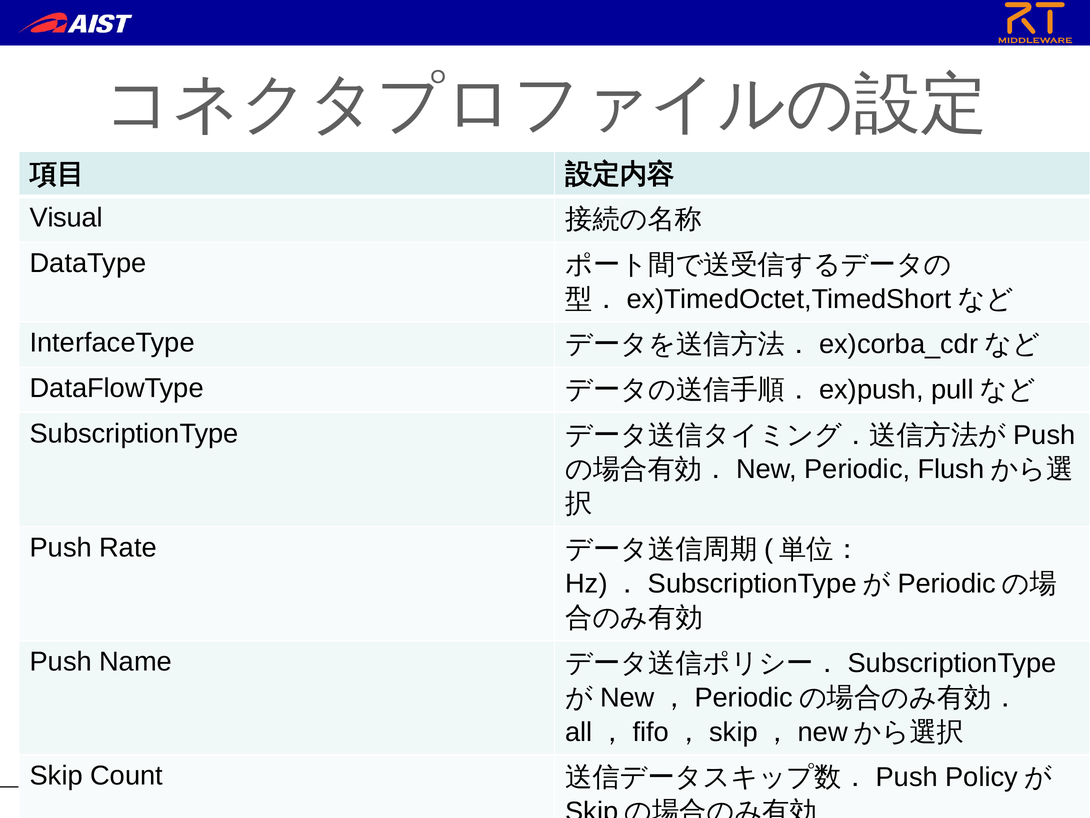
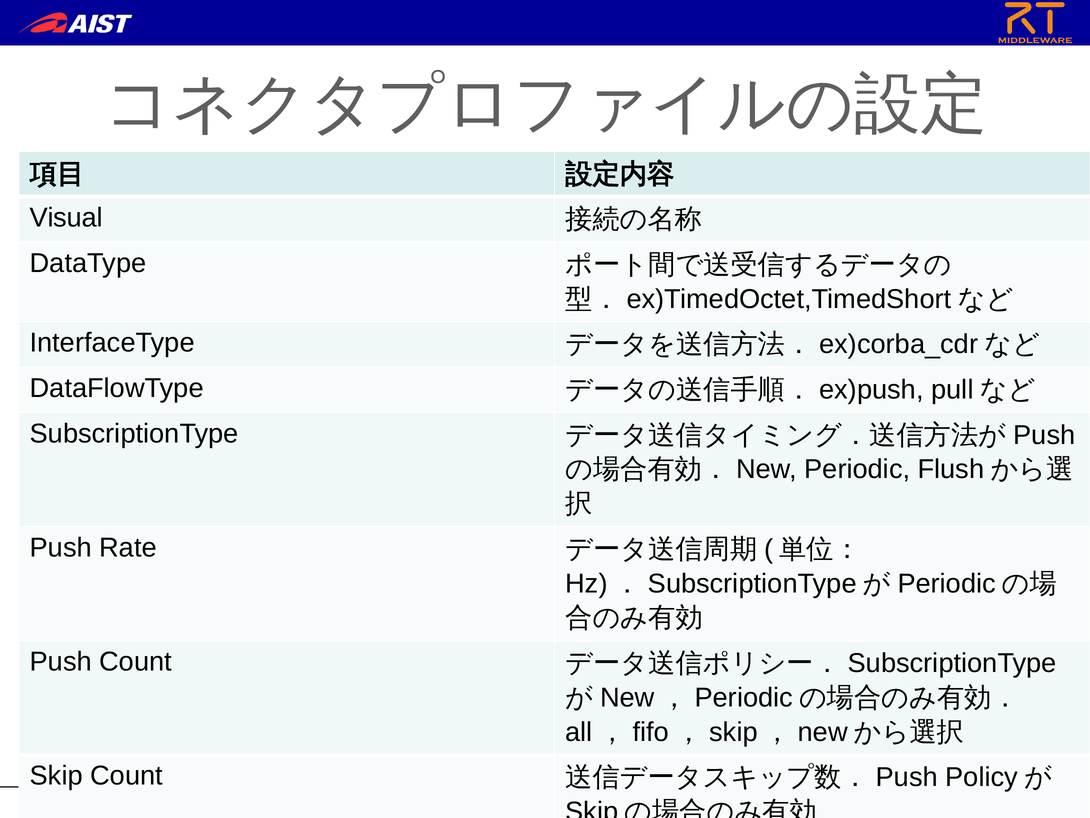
Push Name: Name -> Count
